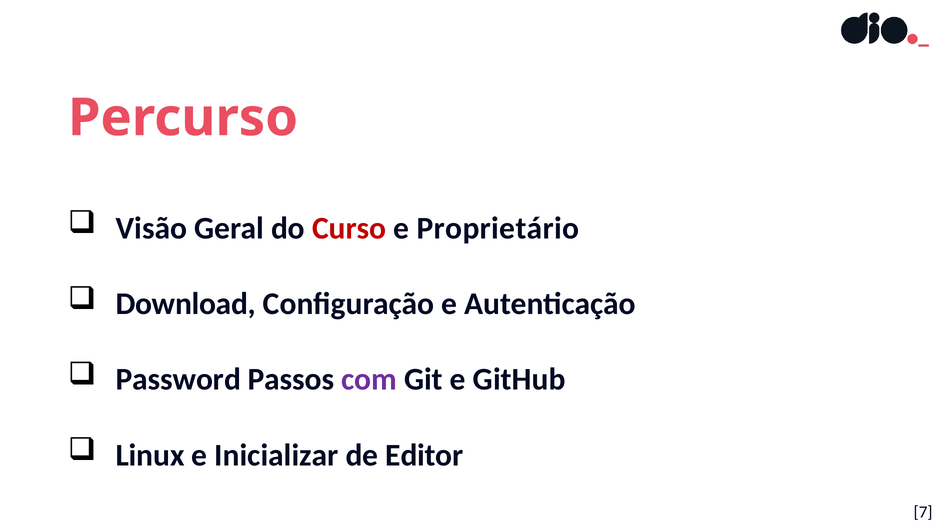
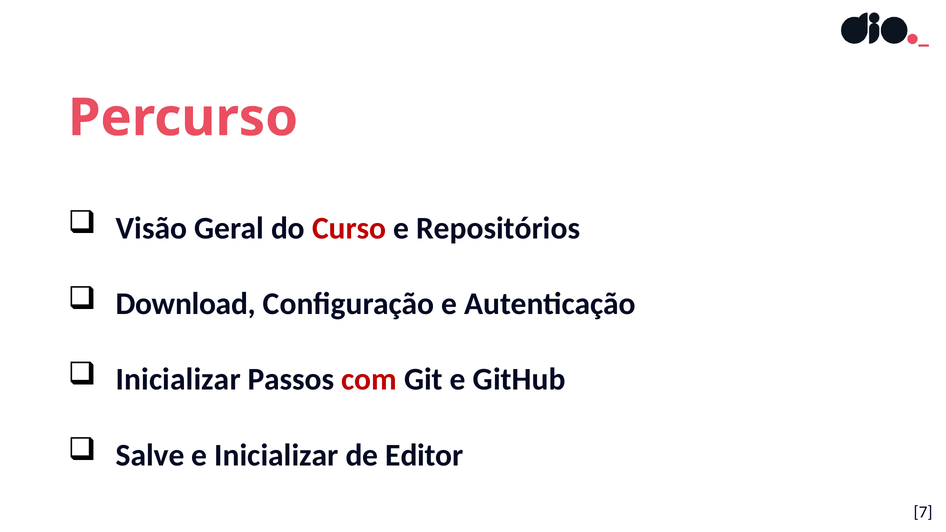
Proprietário: Proprietário -> Repositórios
Password at (178, 380): Password -> Inicializar
com colour: purple -> red
Linux: Linux -> Salve
